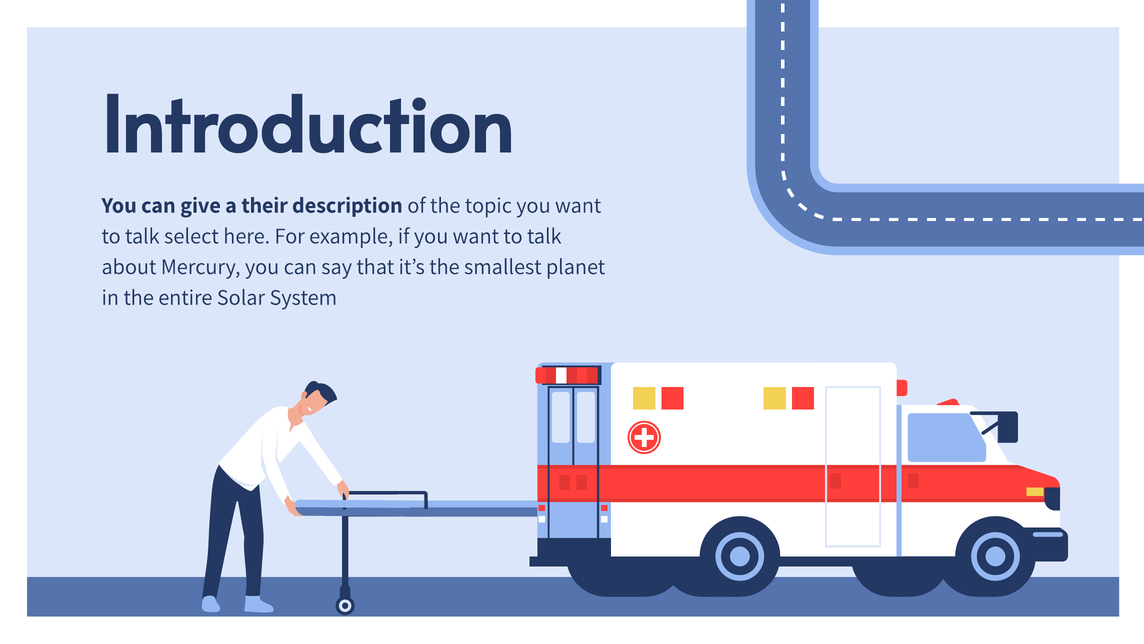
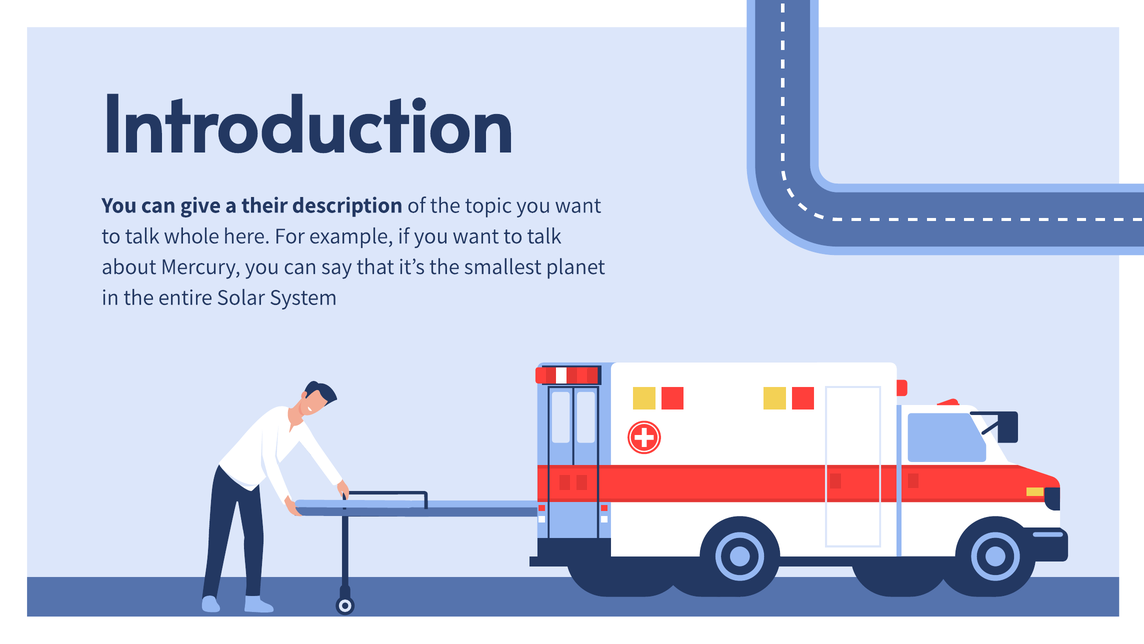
select: select -> whole
